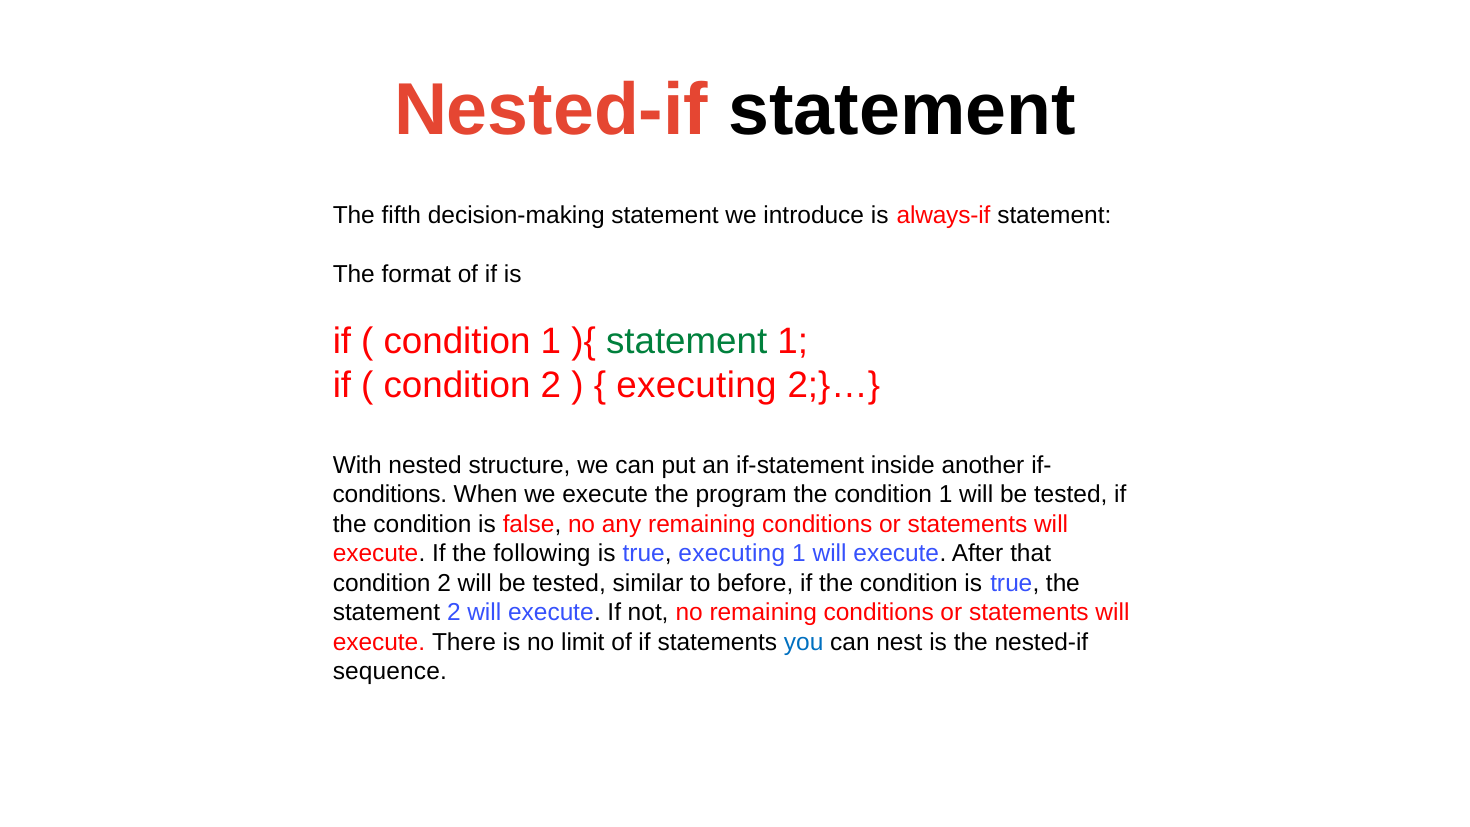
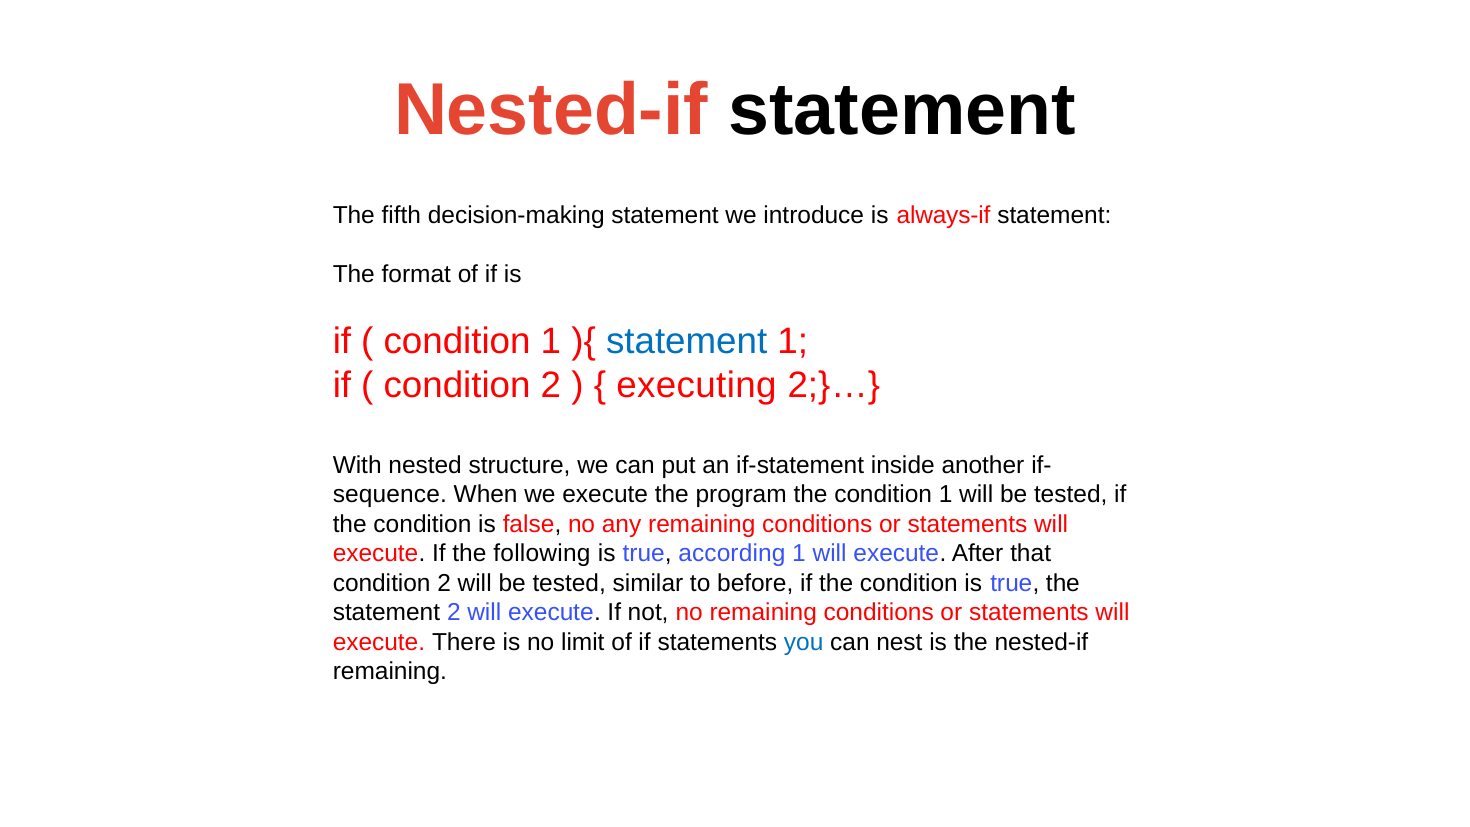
statement at (687, 341) colour: green -> blue
conditions at (390, 495): conditions -> sequence
true executing: executing -> according
sequence at (390, 671): sequence -> remaining
